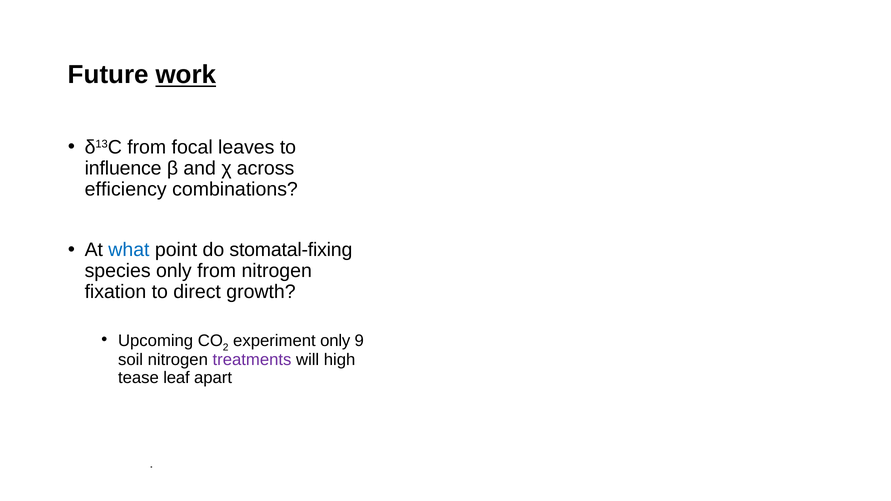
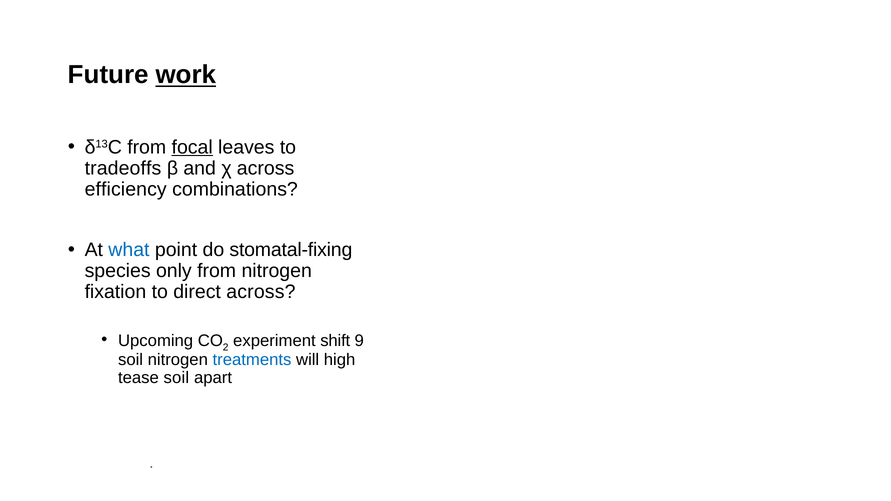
focal underline: none -> present
influence: influence -> tradeoffs
direct growth: growth -> across
experiment only: only -> shift
treatments colour: purple -> blue
tease leaf: leaf -> soil
